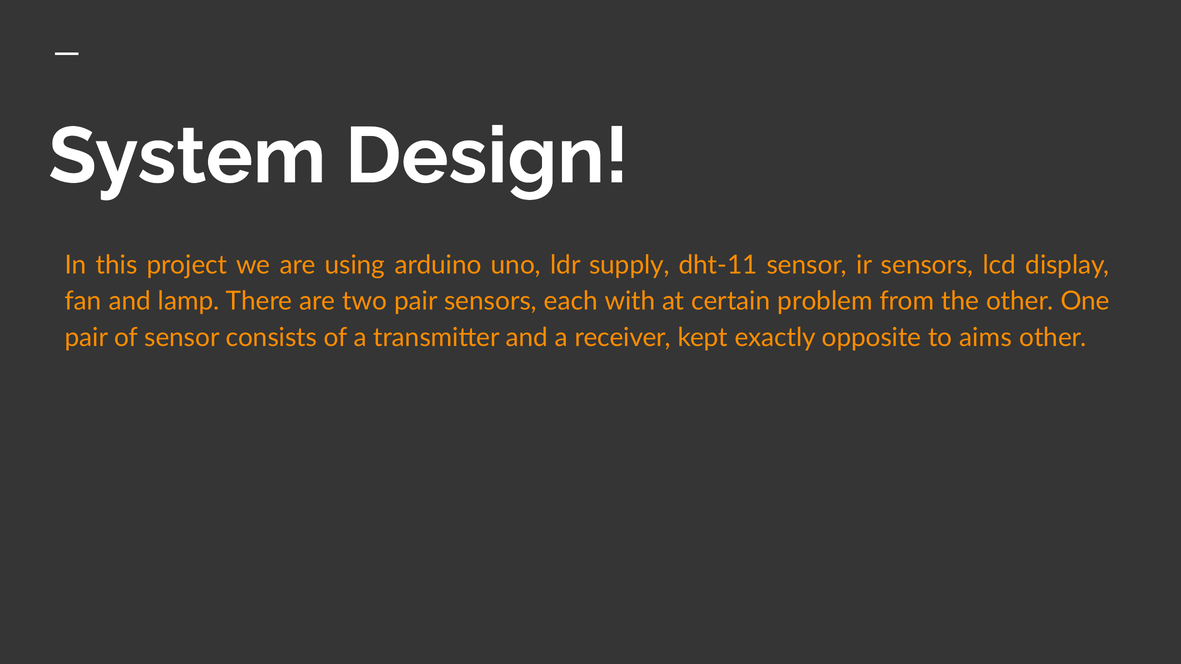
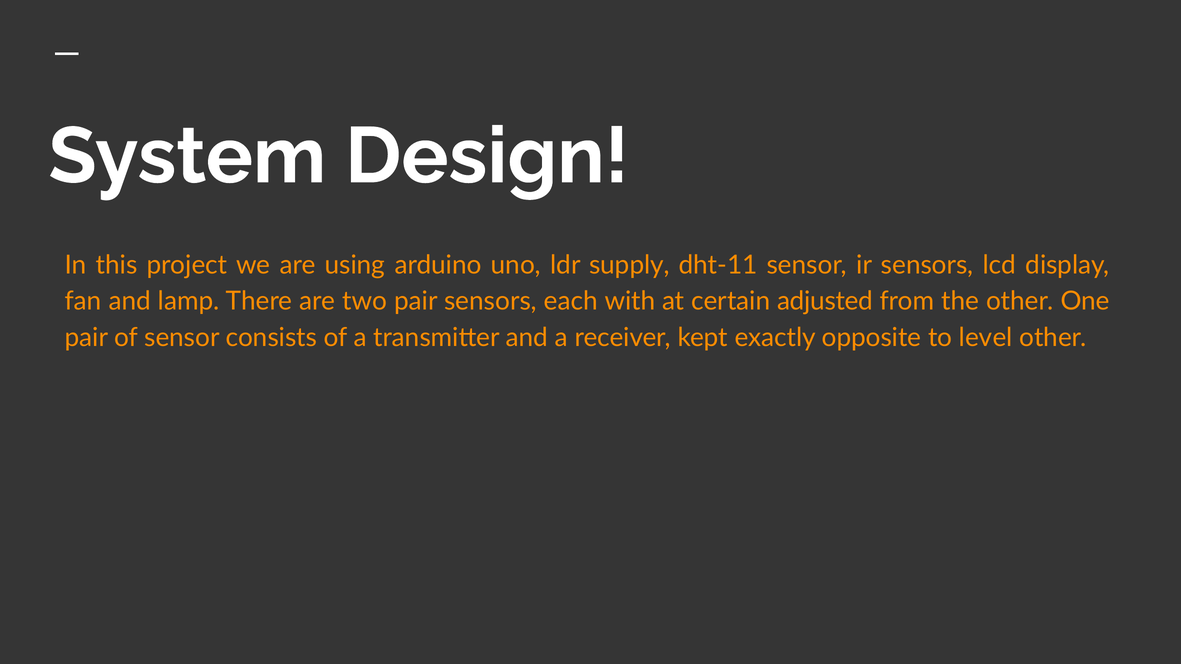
problem: problem -> adjusted
aims: aims -> level
